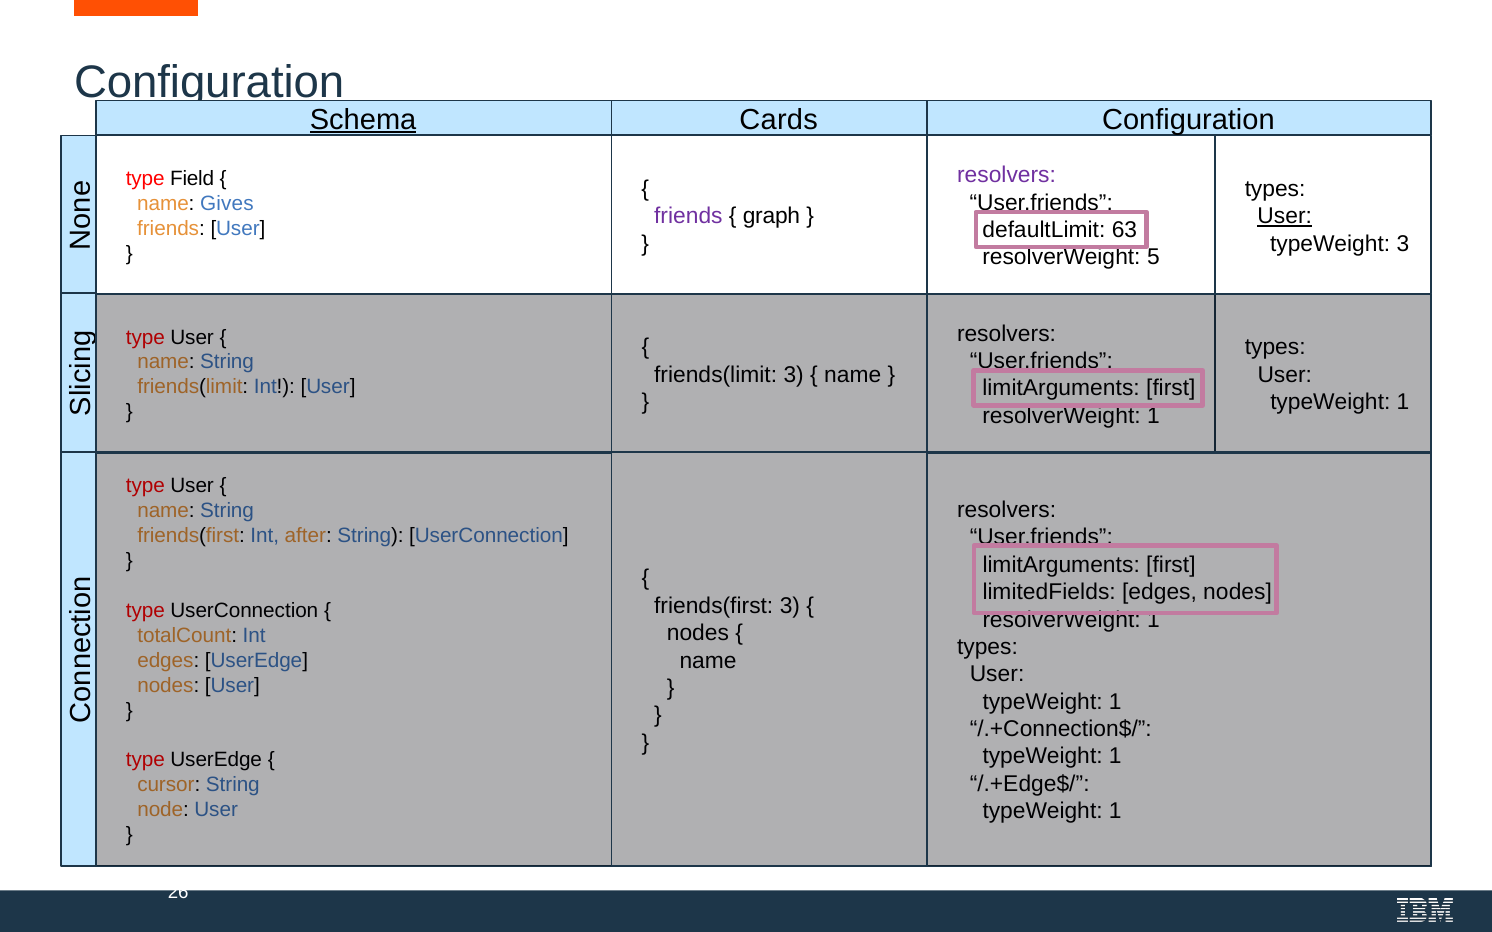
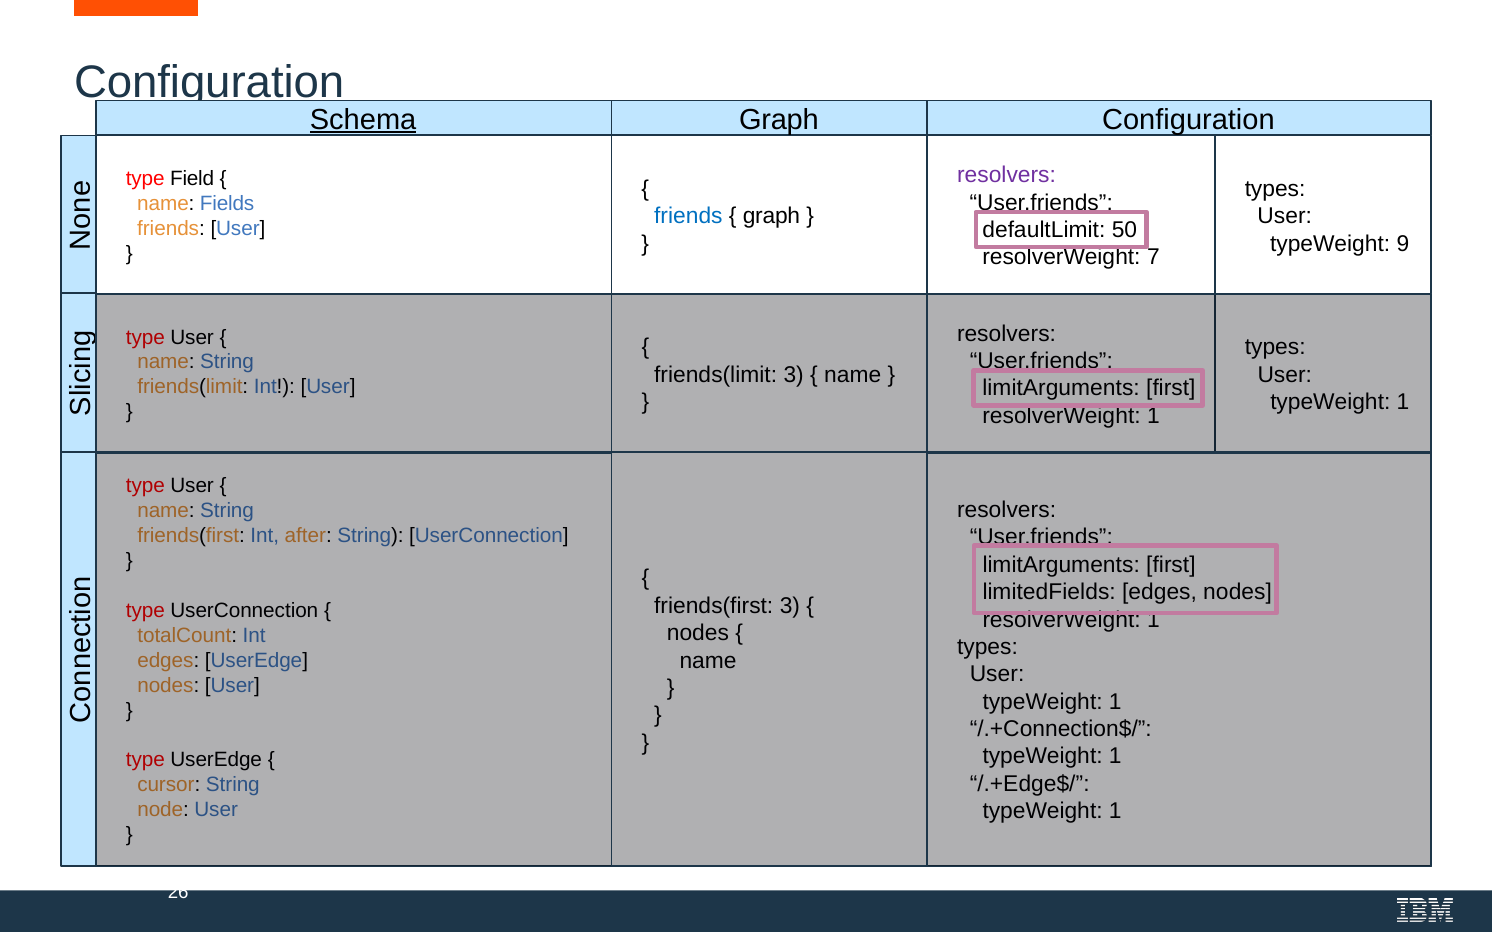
Cards at (779, 120): Cards -> Graph
Gives: Gives -> Fields
friends at (688, 216) colour: purple -> blue
User at (1285, 216) underline: present -> none
63: 63 -> 50
typeWeight 3: 3 -> 9
5: 5 -> 7
